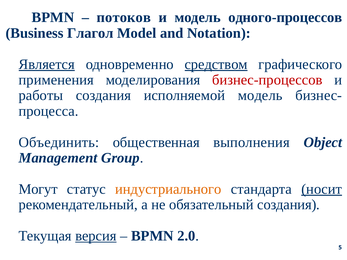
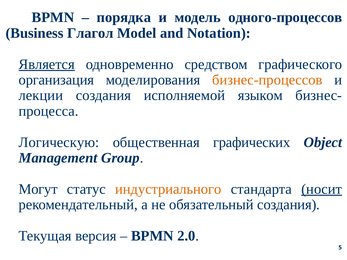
потоков: потоков -> порядка
средством underline: present -> none
применения: применения -> организация
бизнес-процессов colour: red -> orange
работы: работы -> лекции
исполняемой модель: модель -> языком
Объединить: Объединить -> Логическую
выполнения: выполнения -> графических
версия underline: present -> none
